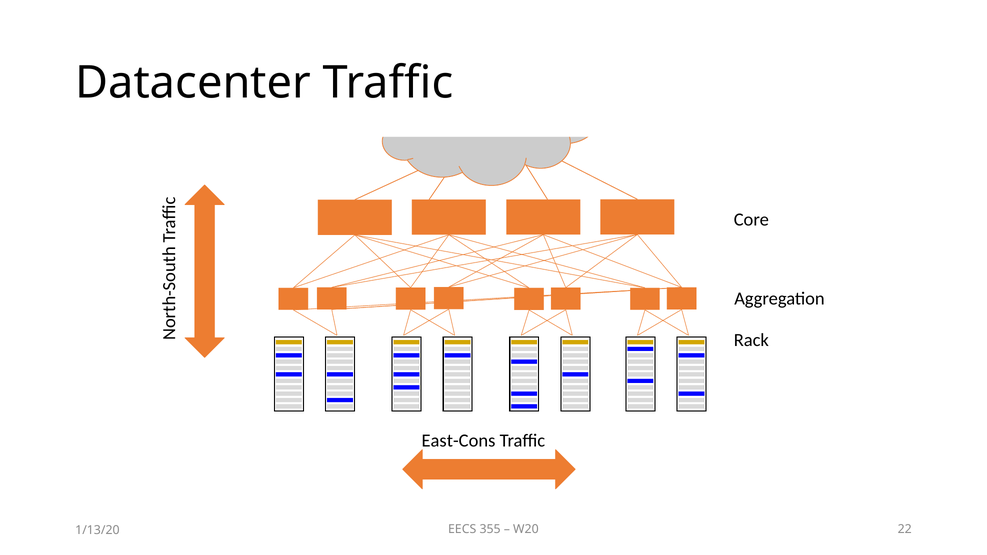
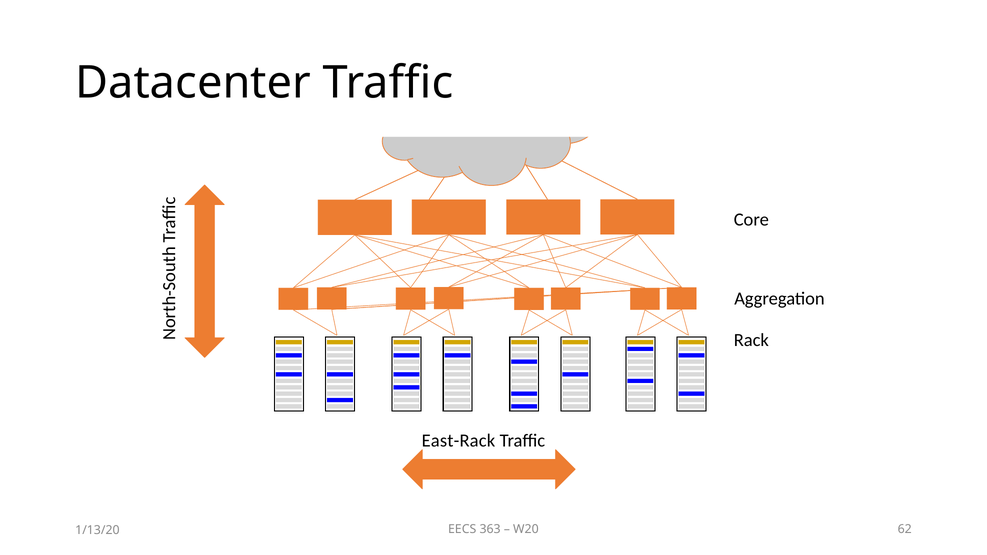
East-Cons: East-Cons -> East-Rack
355: 355 -> 363
22: 22 -> 62
